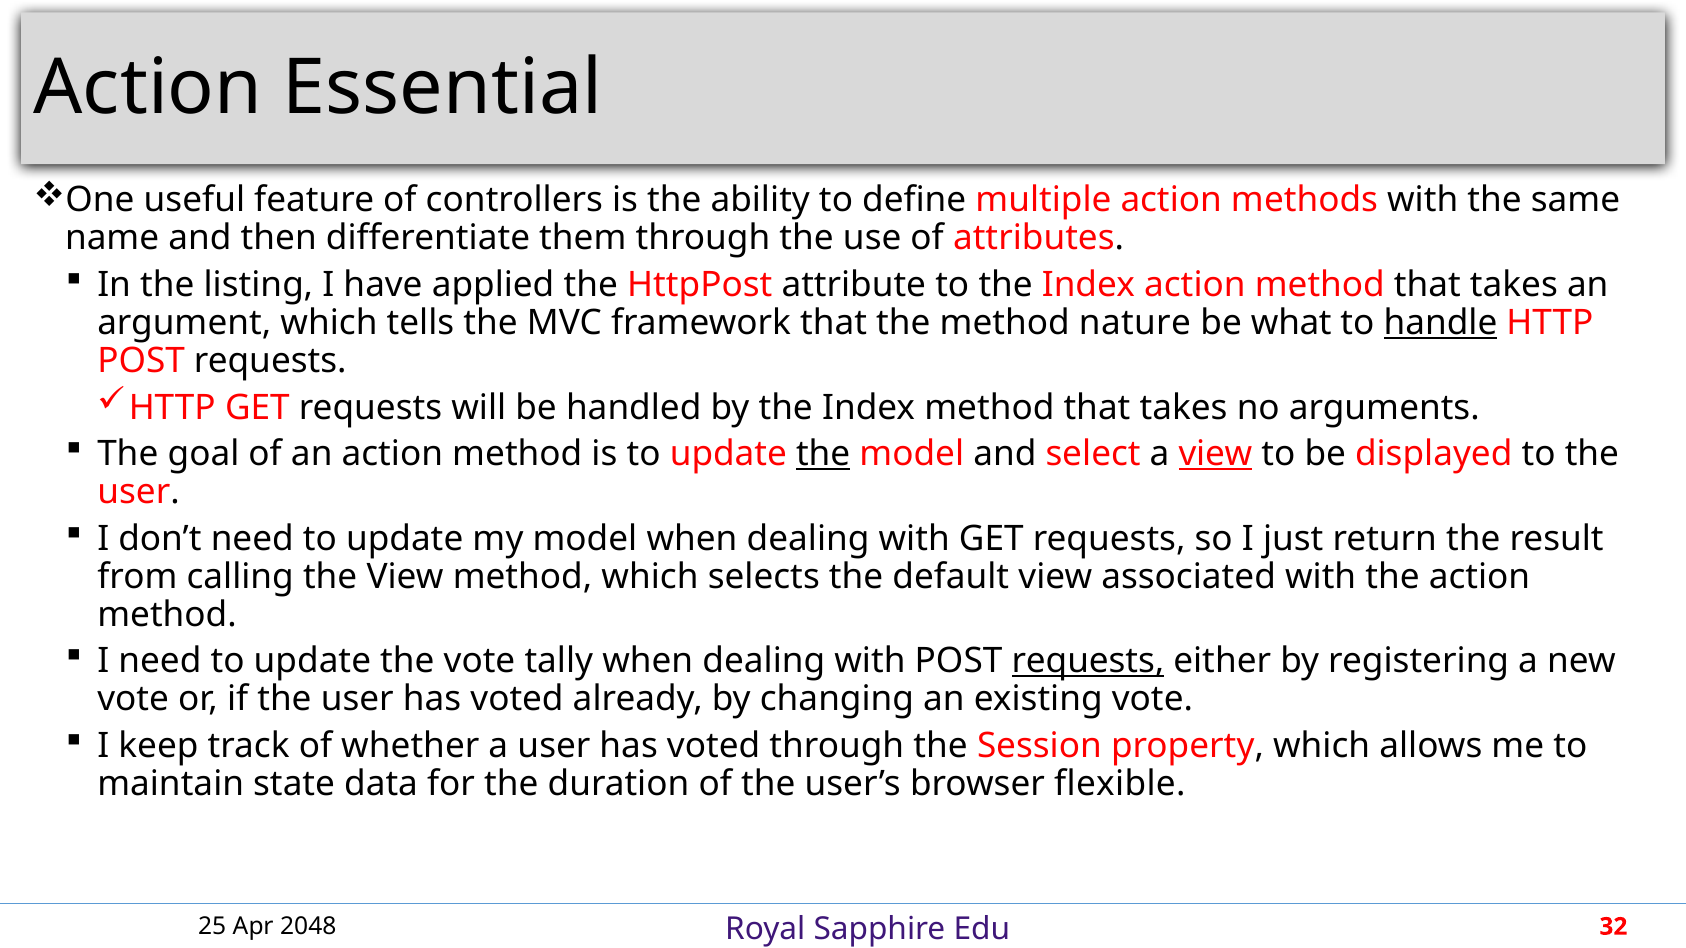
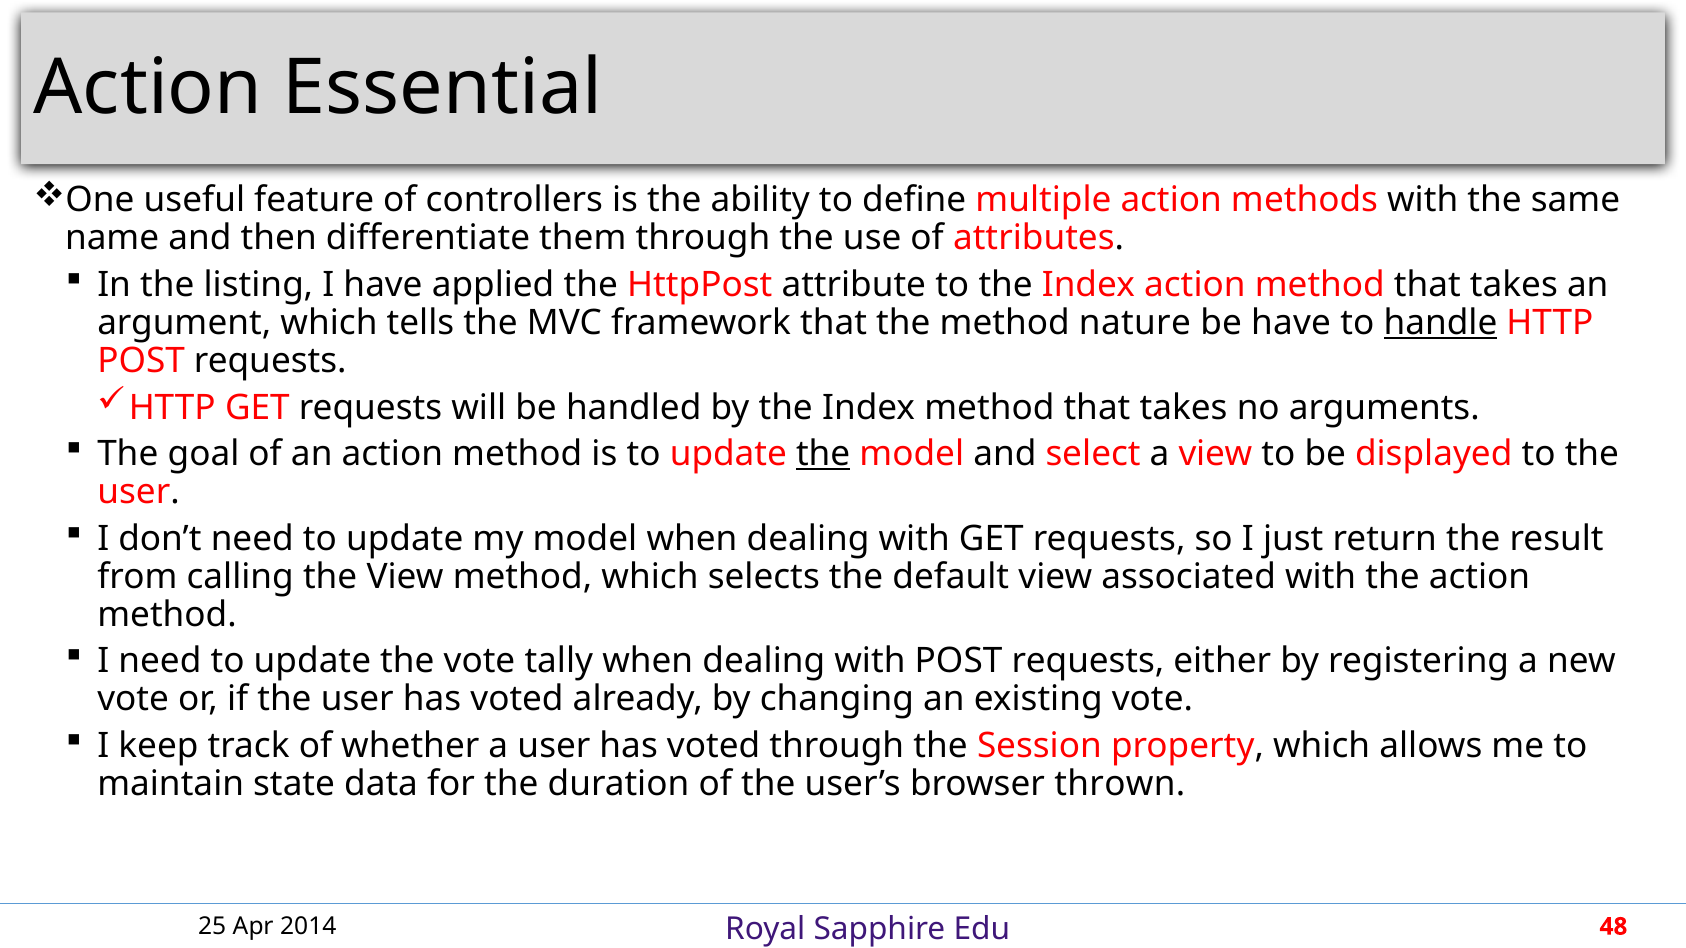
be what: what -> have
view at (1215, 454) underline: present -> none
requests at (1088, 661) underline: present -> none
flexible: flexible -> thrown
2048: 2048 -> 2014
32: 32 -> 48
